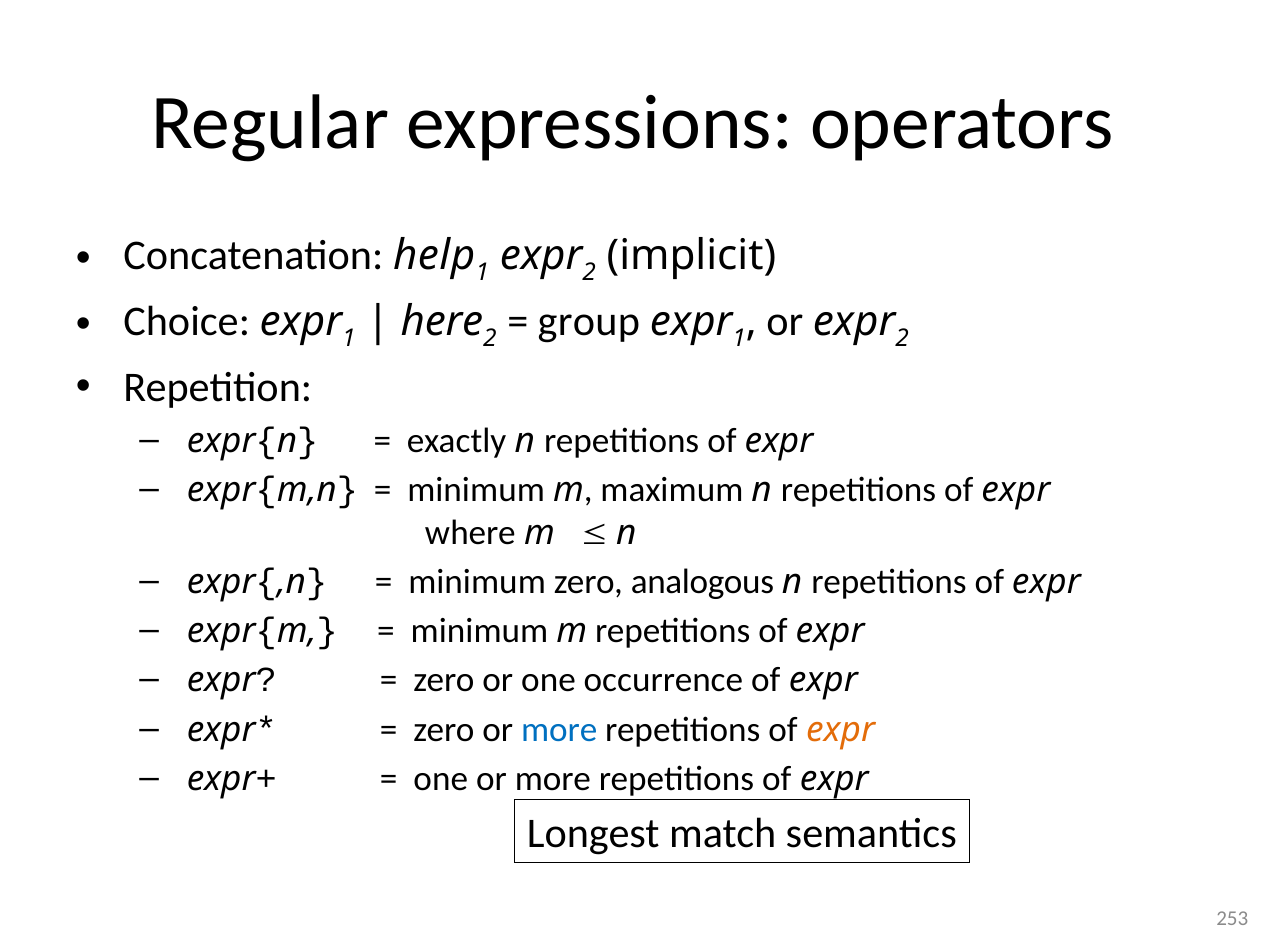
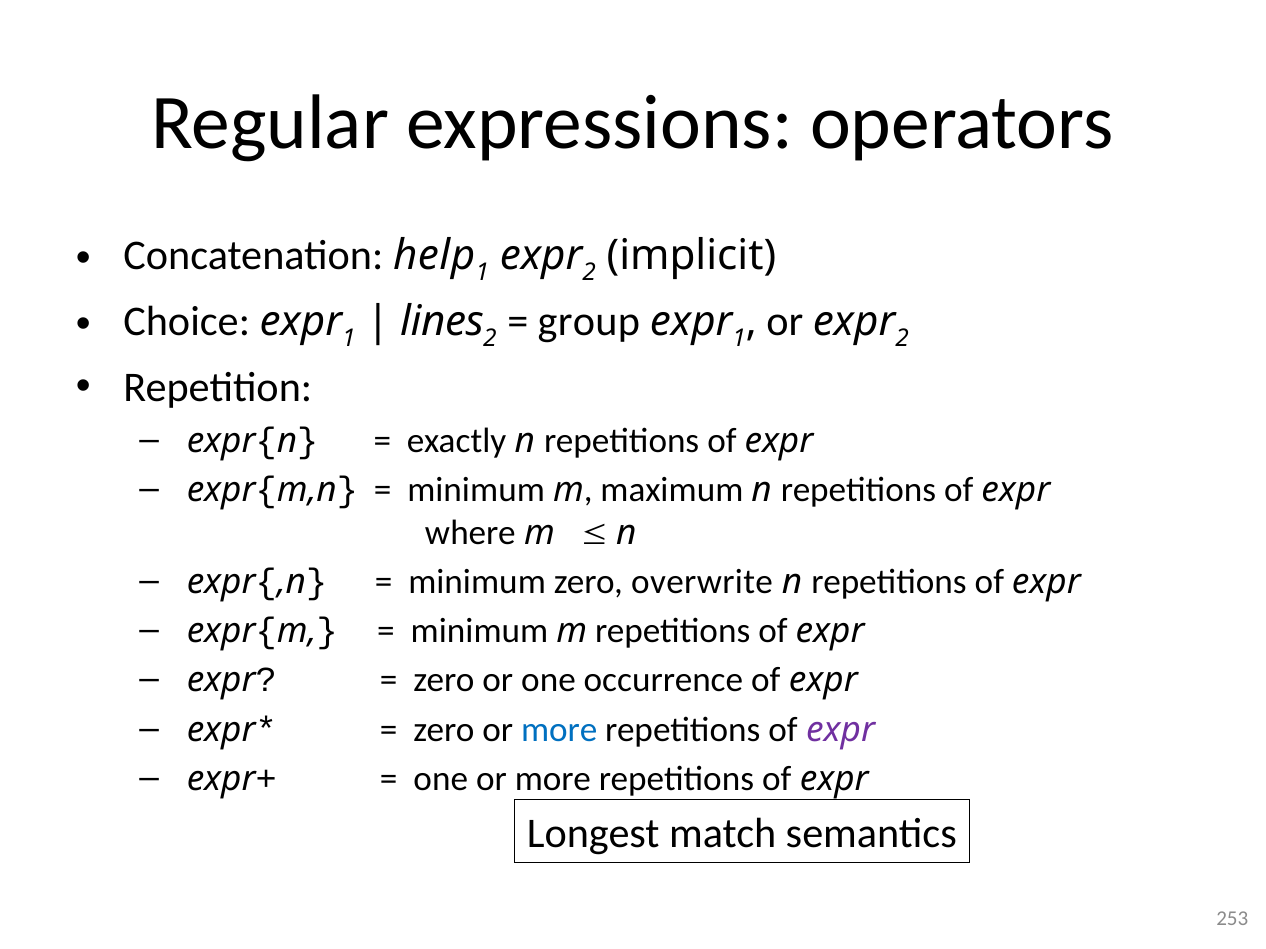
here: here -> lines
analogous: analogous -> overwrite
expr at (841, 730) colour: orange -> purple
